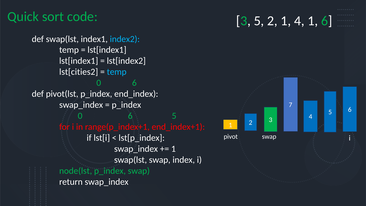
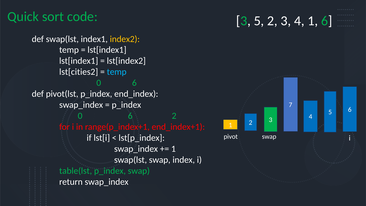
2 1: 1 -> 3
index2 colour: light blue -> yellow
6 5: 5 -> 2
node(lst: node(lst -> table(lst
